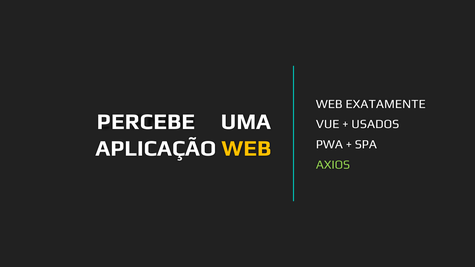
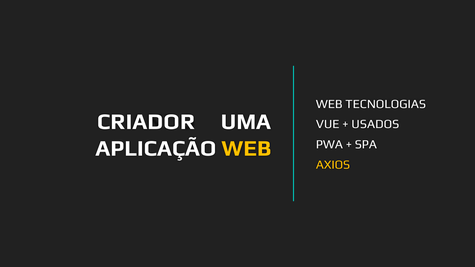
EXATAMENTE: EXATAMENTE -> TECNOLOGIAS
PERCEBE: PERCEBE -> CRIADOR
AXIOS colour: light green -> yellow
